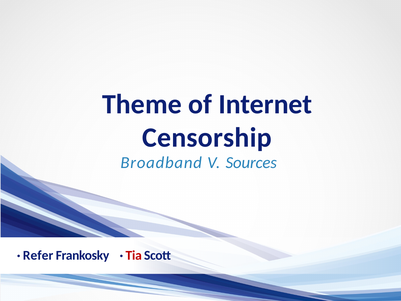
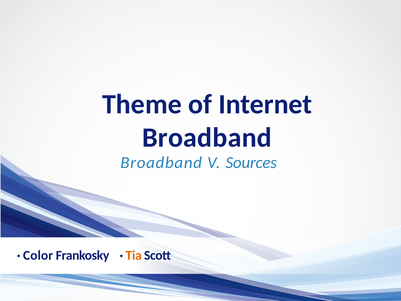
Censorship at (207, 138): Censorship -> Broadband
Refer: Refer -> Color
Tia colour: red -> orange
